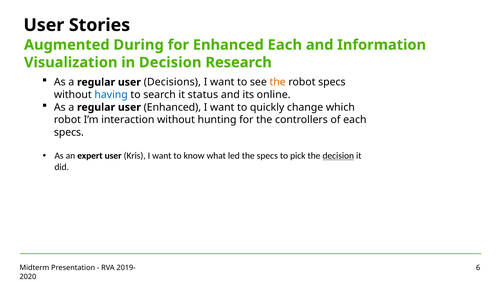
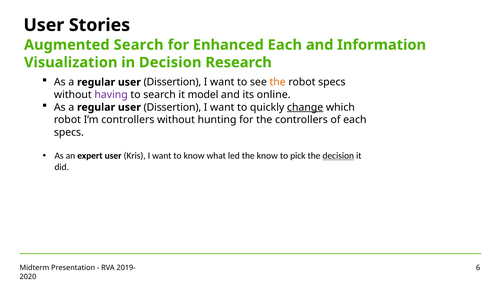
Augmented During: During -> Search
Decisions at (172, 82): Decisions -> Dissertion
having colour: blue -> purple
status: status -> model
Enhanced at (172, 107): Enhanced -> Dissertion
change underline: none -> present
I’m interaction: interaction -> controllers
the specs: specs -> know
